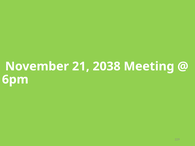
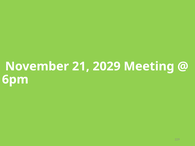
2038: 2038 -> 2029
